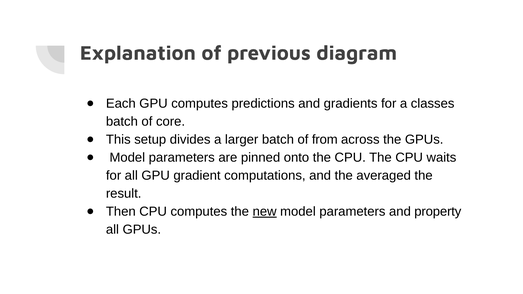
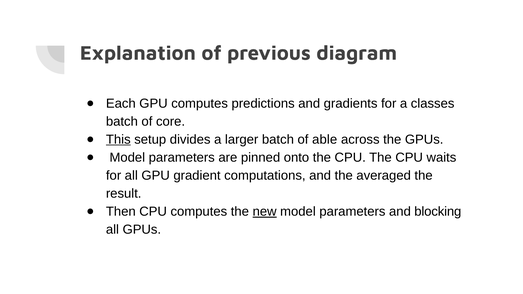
This underline: none -> present
from: from -> able
property: property -> blocking
